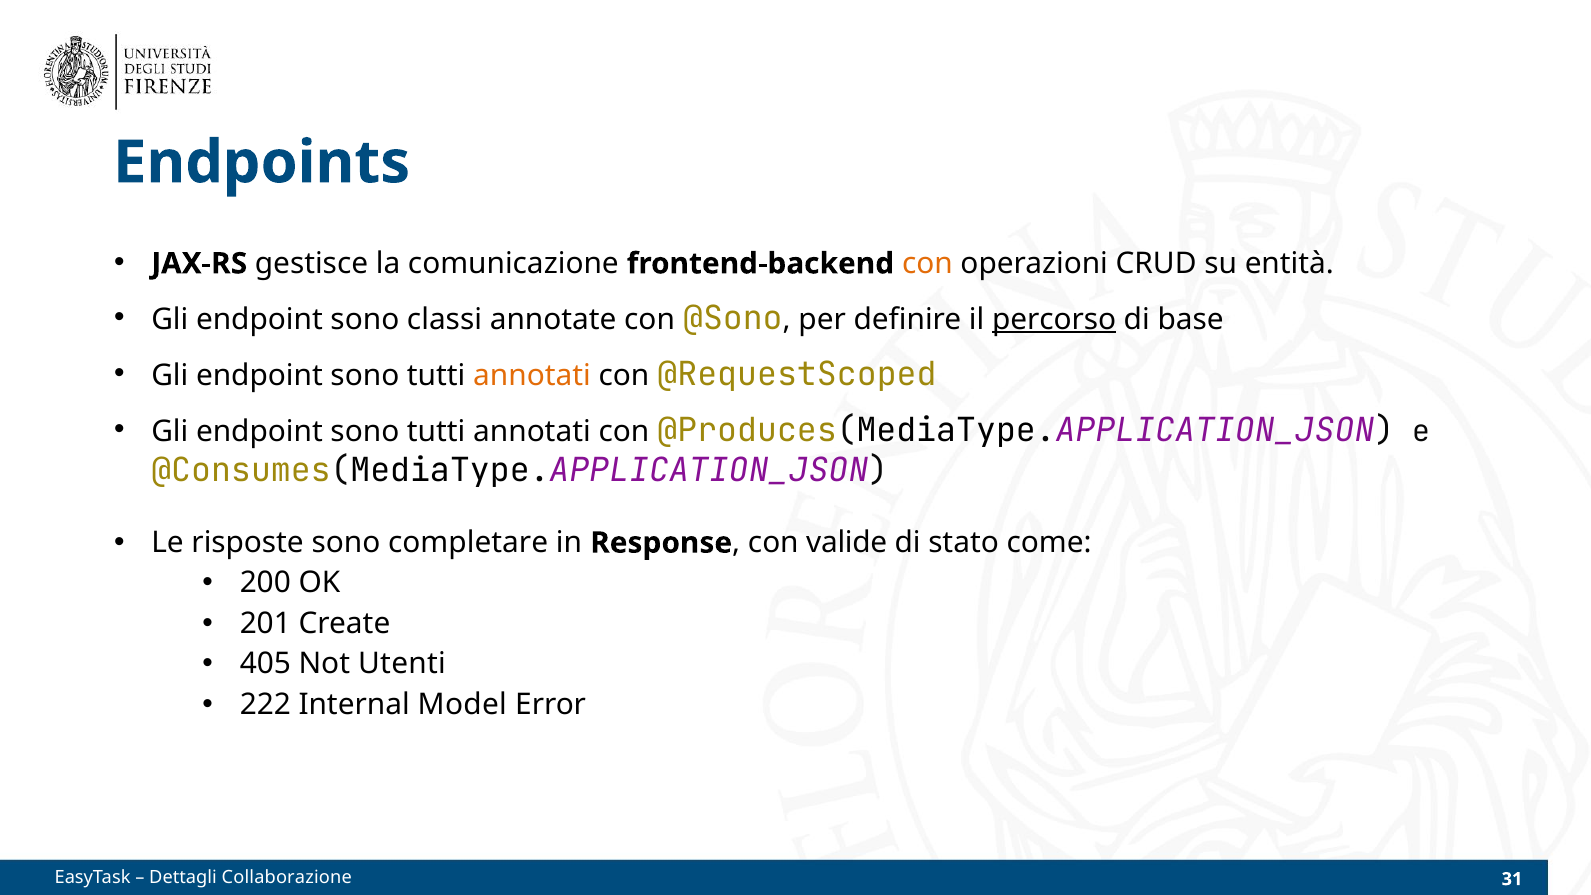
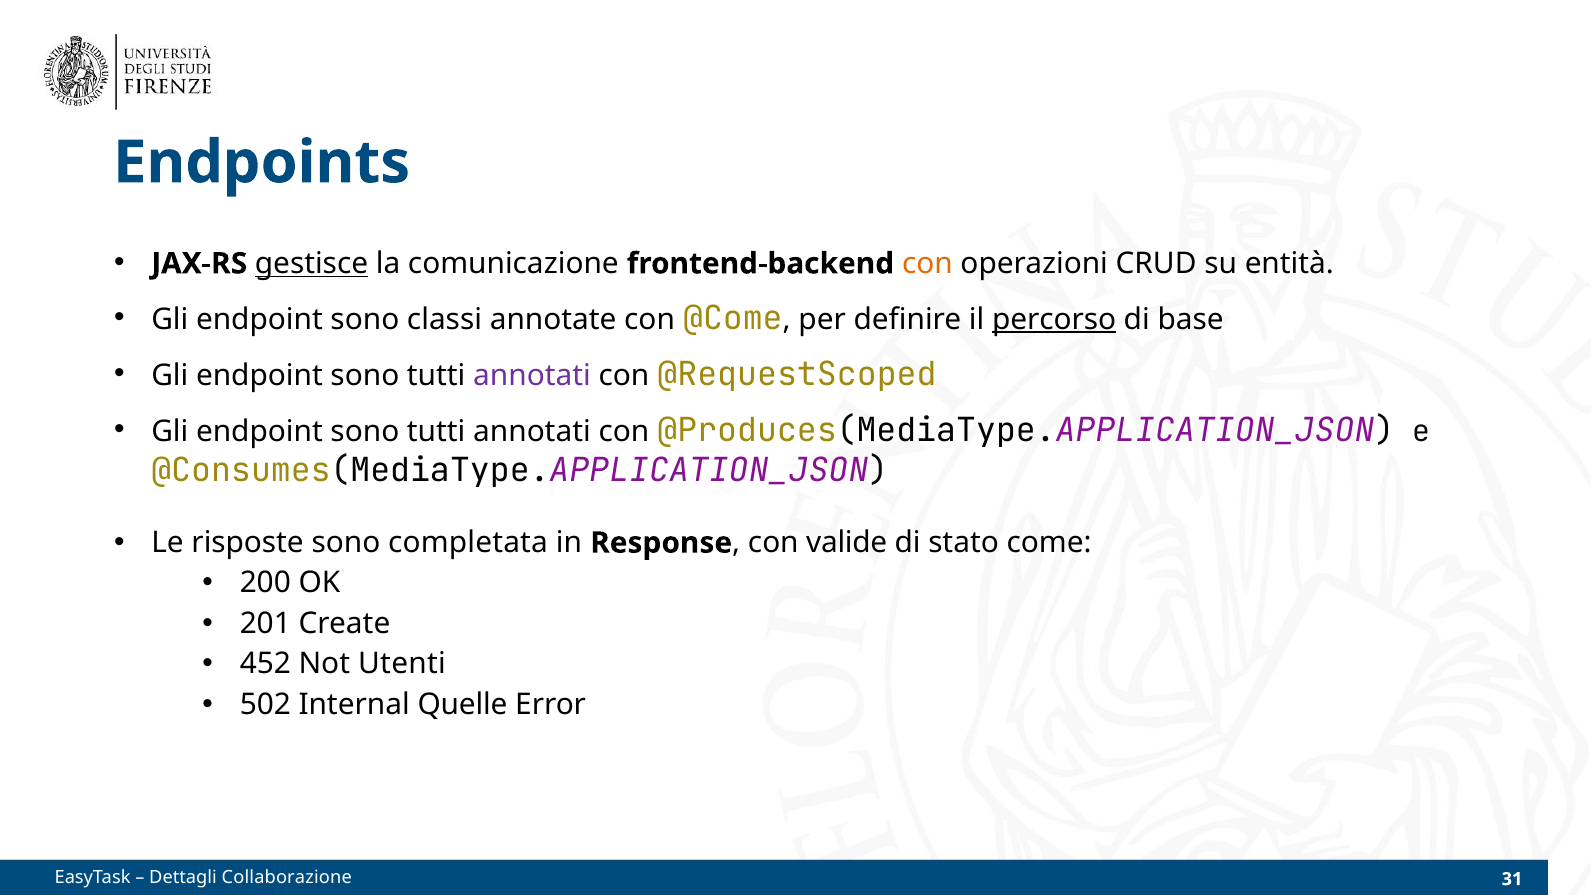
gestisce underline: none -> present
@Sono: @Sono -> @Come
annotati at (532, 376) colour: orange -> purple
completare: completare -> completata
405: 405 -> 452
222: 222 -> 502
Model: Model -> Quelle
